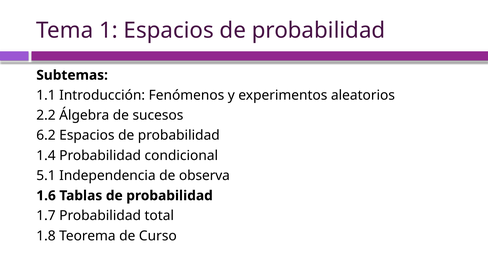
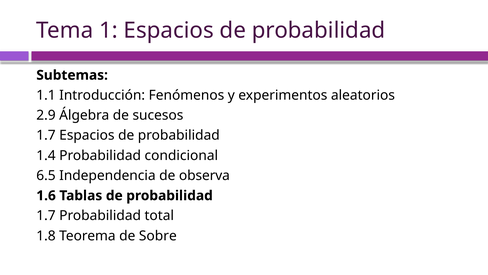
2.2: 2.2 -> 2.9
6.2 at (46, 135): 6.2 -> 1.7
5.1: 5.1 -> 6.5
Curso: Curso -> Sobre
